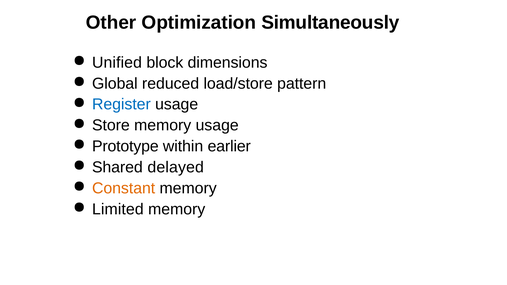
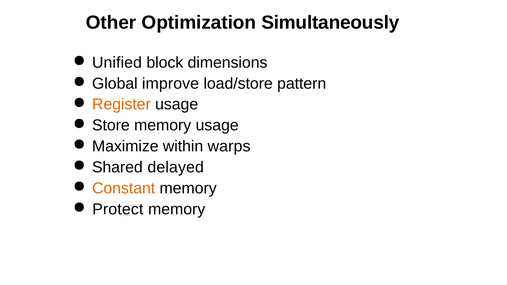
reduced: reduced -> improve
Register colour: blue -> orange
Prototype: Prototype -> Maximize
earlier: earlier -> warps
Limited: Limited -> Protect
